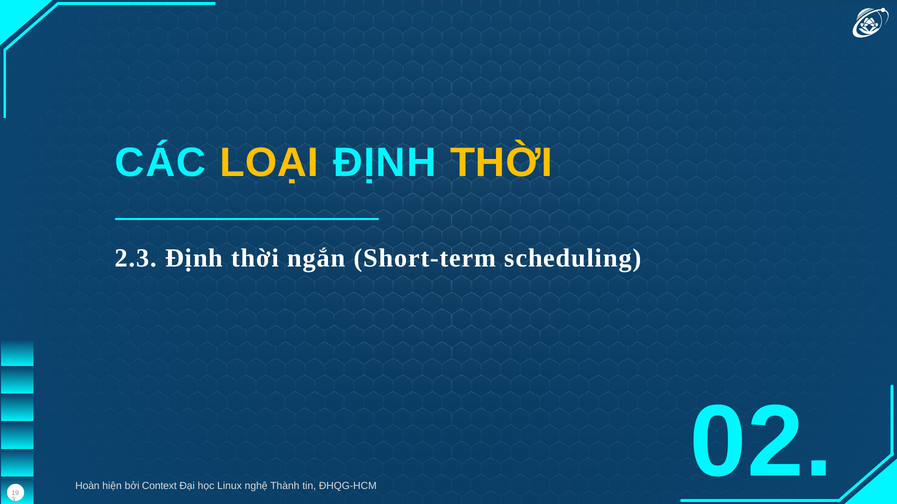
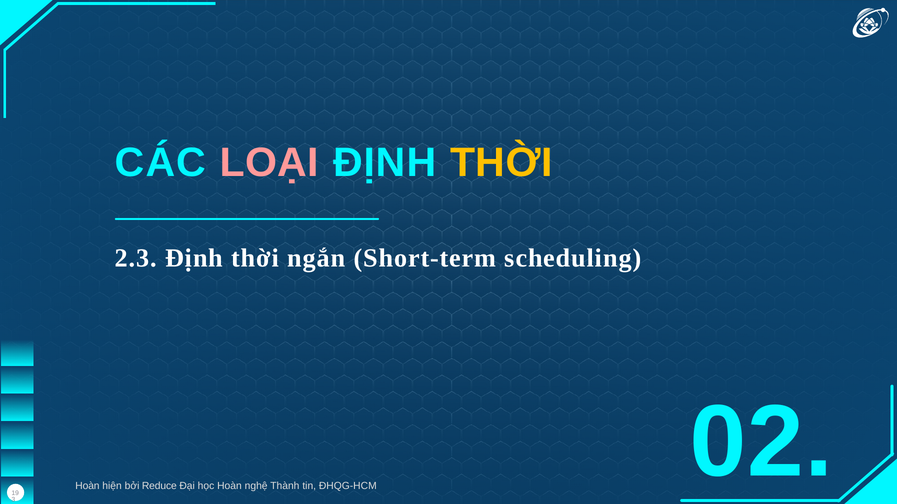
LOẠI colour: yellow -> pink
Context: Context -> Reduce
học Linux: Linux -> Hoàn
